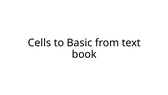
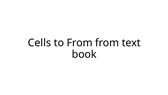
to Basic: Basic -> From
